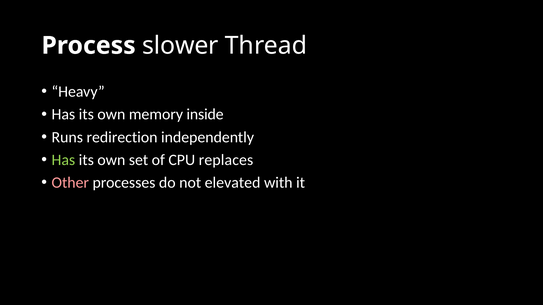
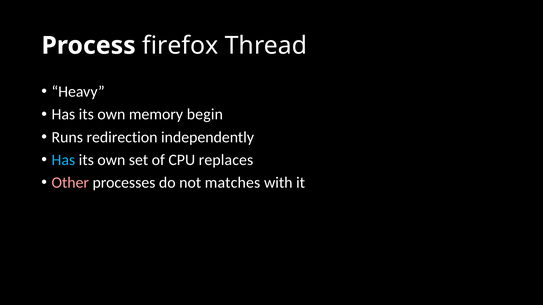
slower: slower -> firefox
inside: inside -> begin
Has at (63, 160) colour: light green -> light blue
elevated: elevated -> matches
